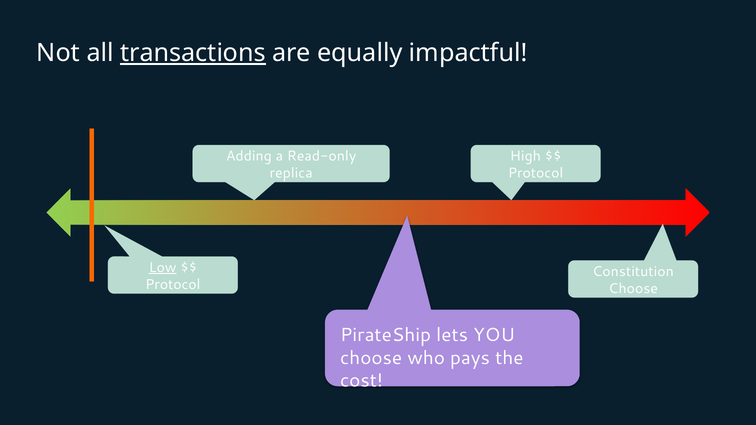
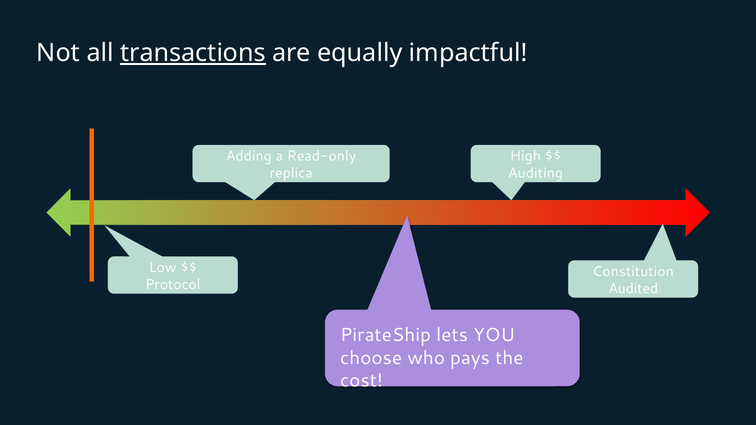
Protocol at (536, 173): Protocol -> Auditing
Low underline: present -> none
Choose at (633, 289): Choose -> Audited
